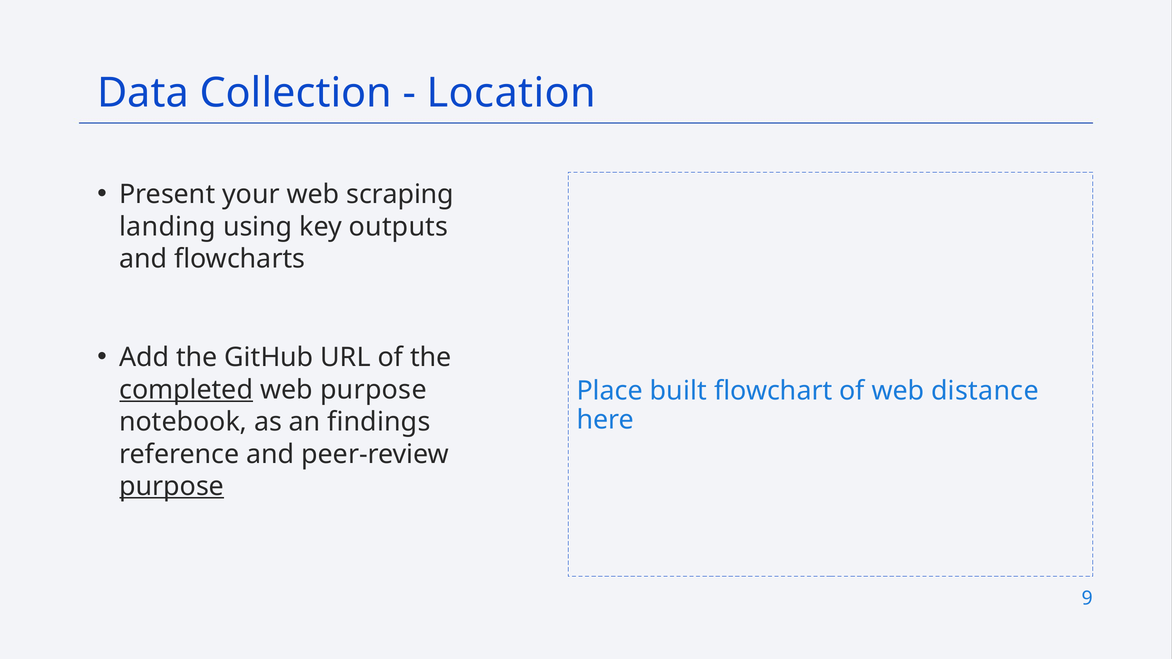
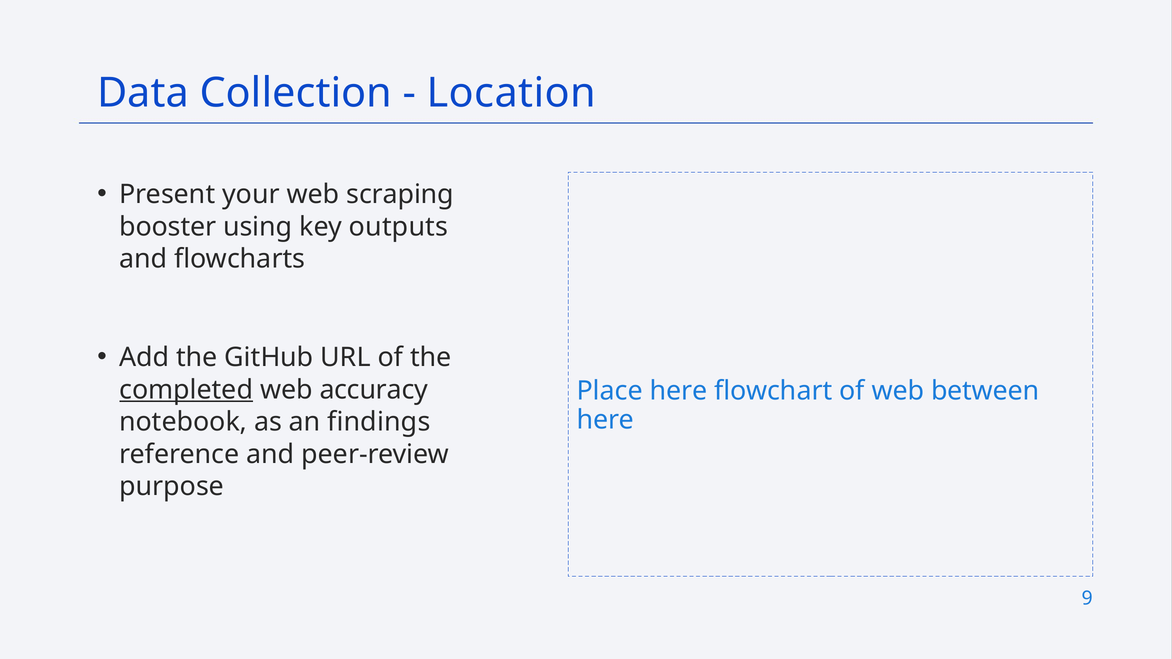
landing: landing -> booster
web purpose: purpose -> accuracy
Place built: built -> here
distance: distance -> between
purpose at (172, 487) underline: present -> none
